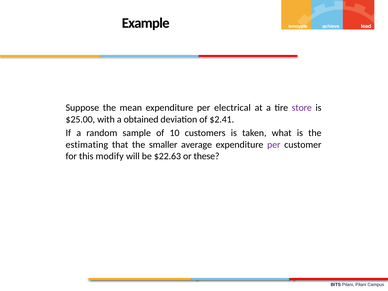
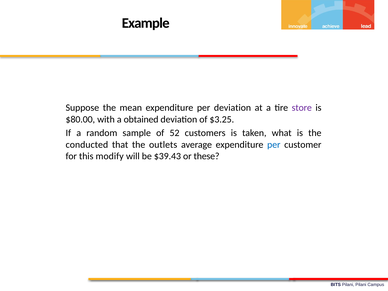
per electrical: electrical -> deviation
$25.00: $25.00 -> $80.00
$2.41: $2.41 -> $3.25
10: 10 -> 52
estimating: estimating -> conducted
smaller: smaller -> outlets
per at (274, 145) colour: purple -> blue
$22.63: $22.63 -> $39.43
